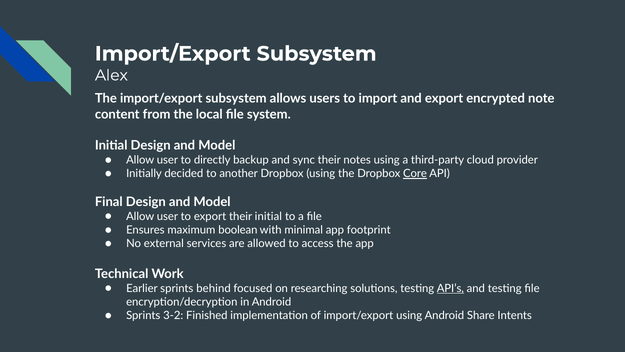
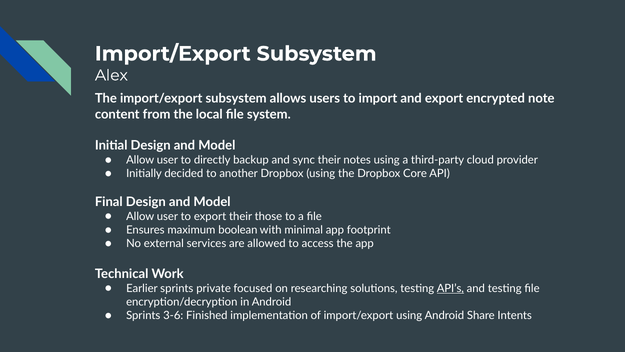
Core underline: present -> none
their initial: initial -> those
behind: behind -> private
3-2: 3-2 -> 3-6
